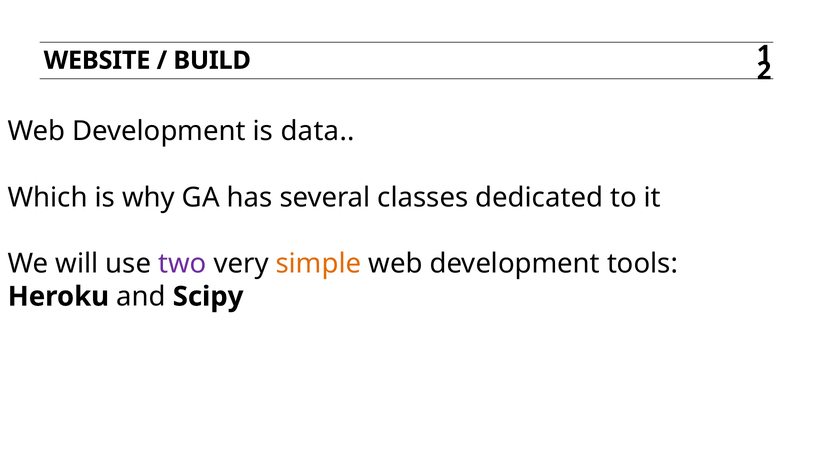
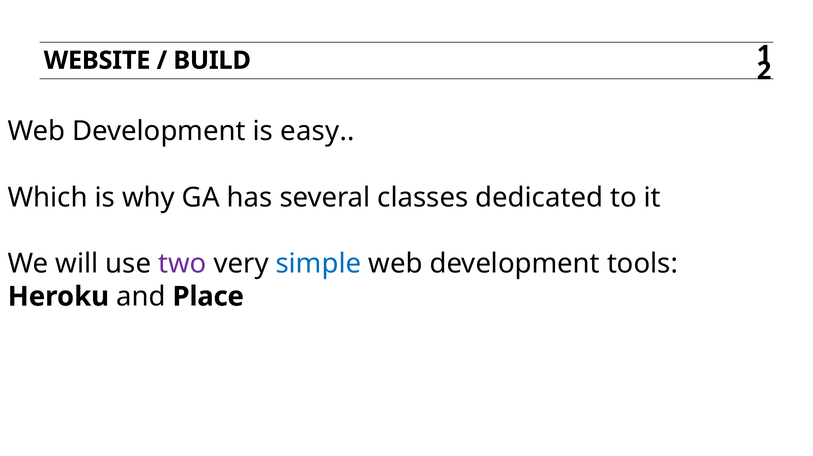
data: data -> easy
simple colour: orange -> blue
Scipy: Scipy -> Place
